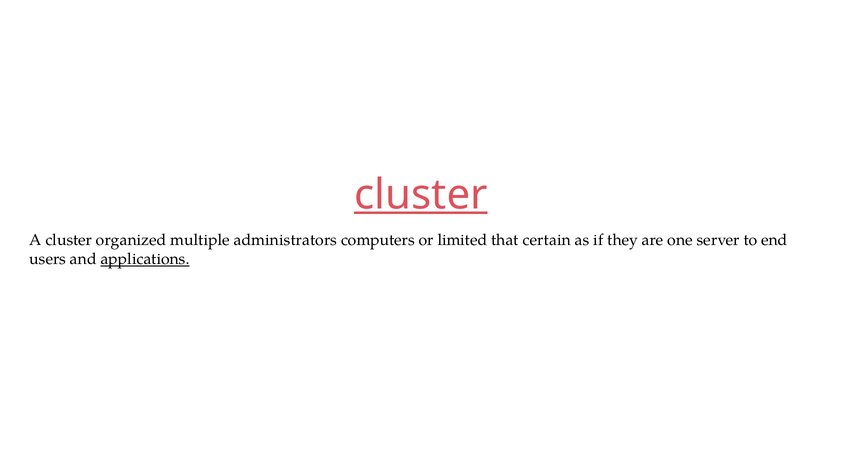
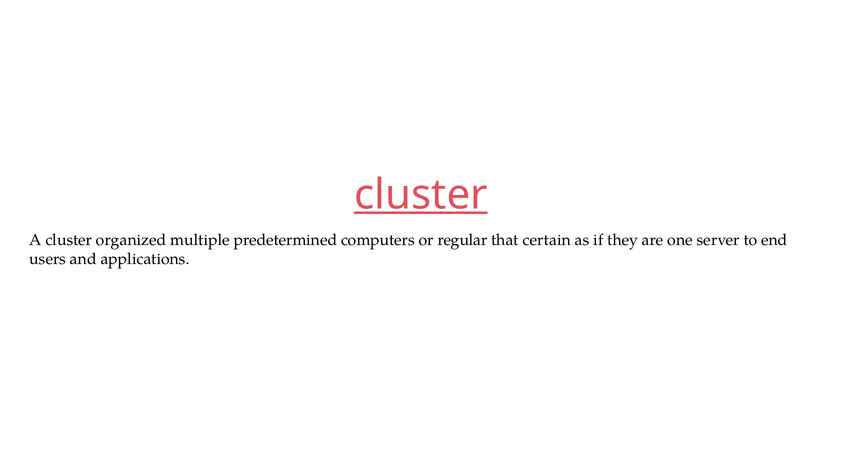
administrators: administrators -> predetermined
limited: limited -> regular
applications underline: present -> none
